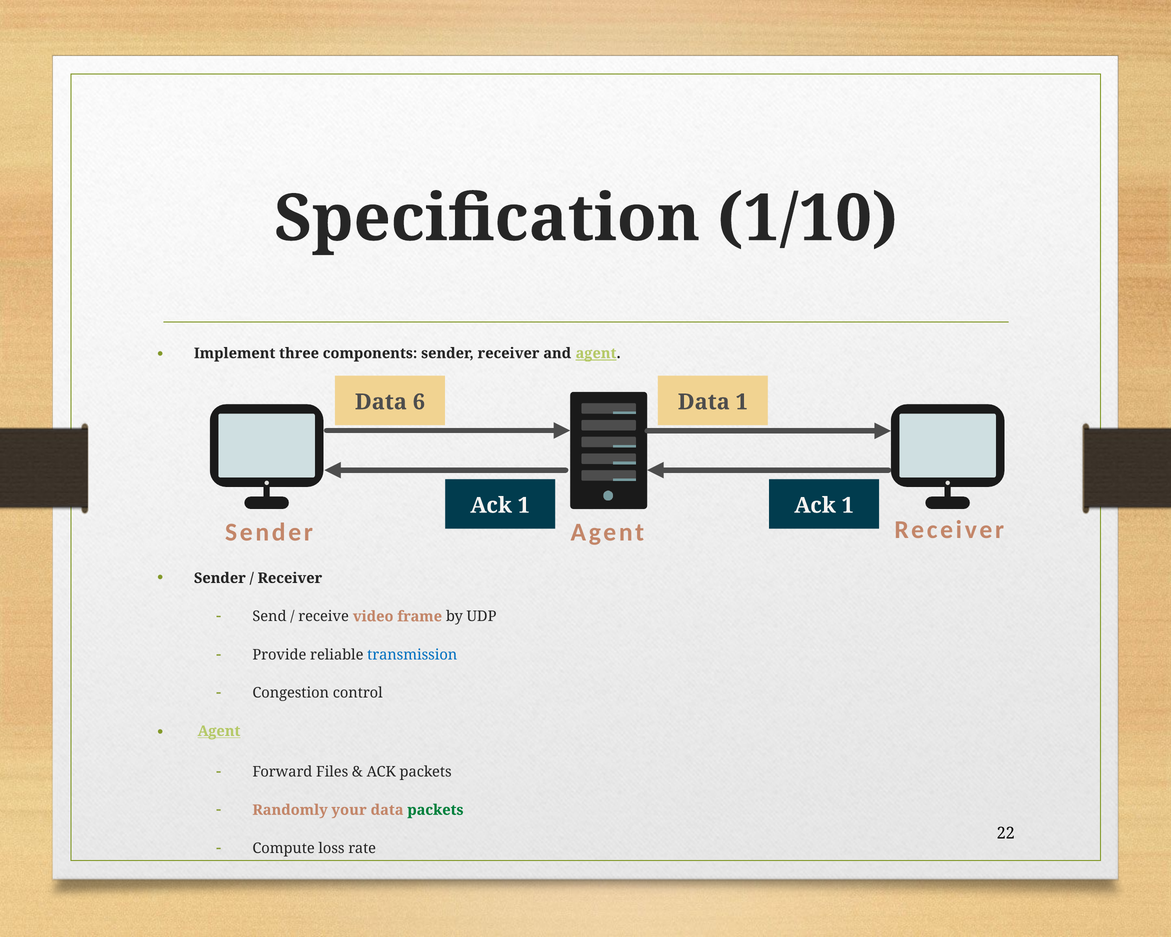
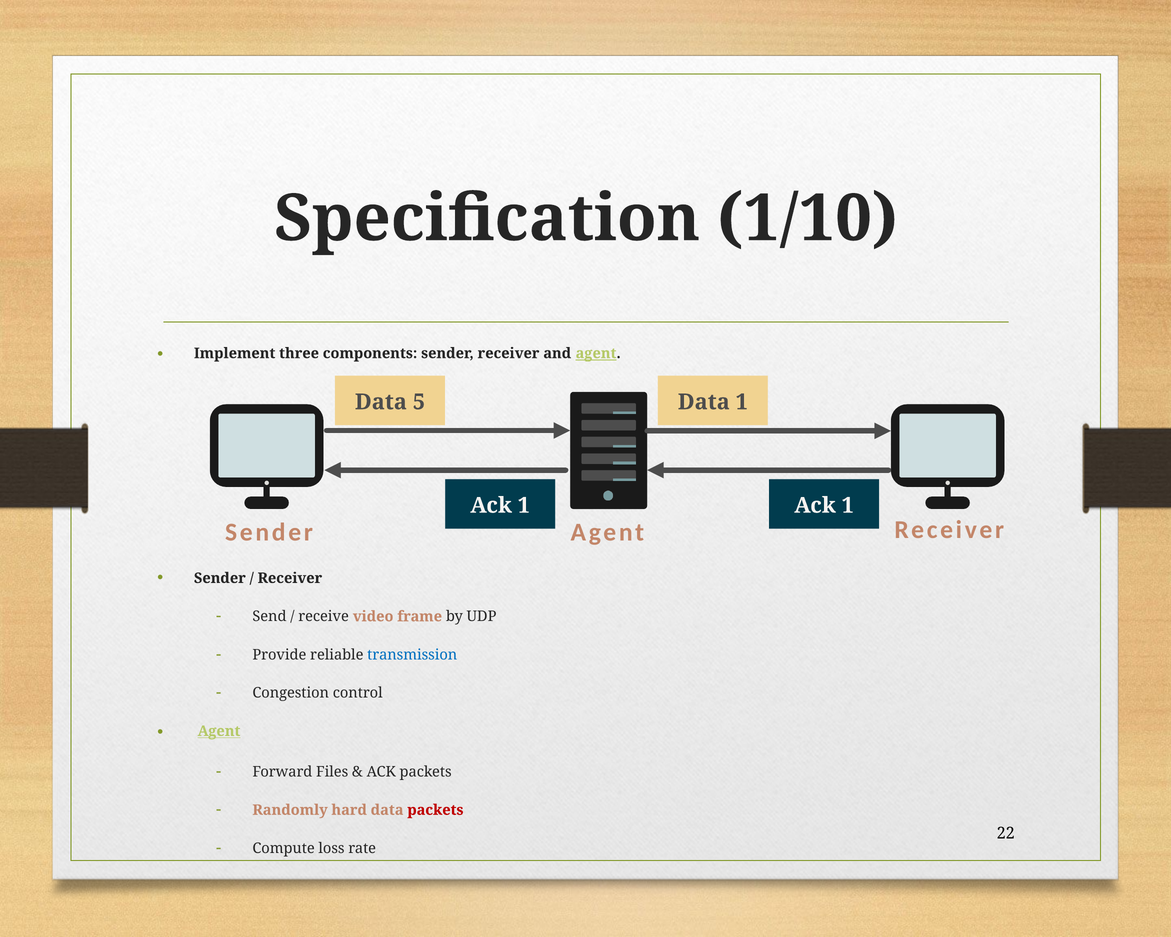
6: 6 -> 5
your: your -> hard
packets at (435, 810) colour: green -> red
